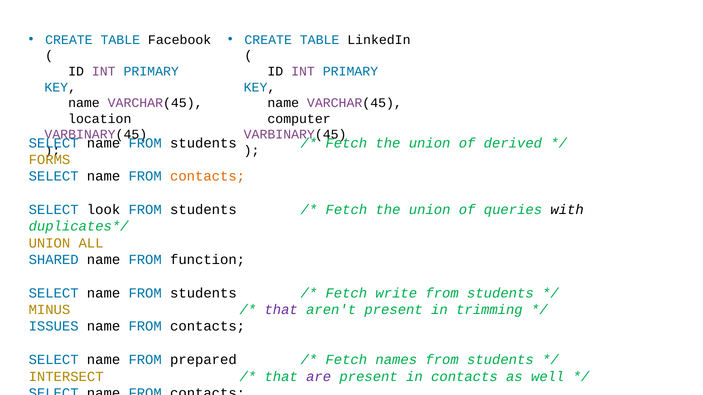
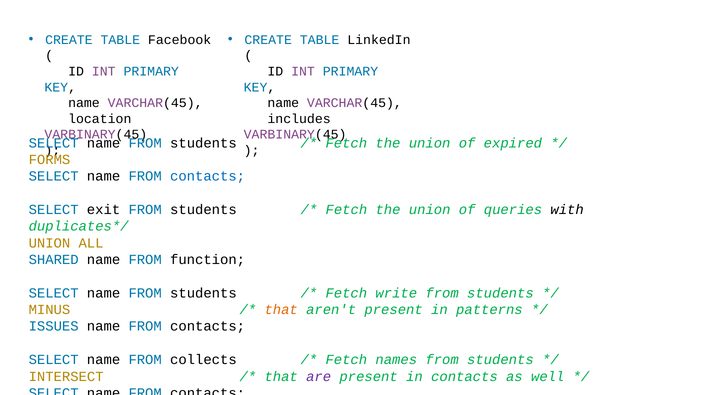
computer: computer -> includes
derived: derived -> expired
contacts at (208, 177) colour: orange -> blue
look: look -> exit
that at (281, 310) colour: purple -> orange
trimming: trimming -> patterns
prepared: prepared -> collects
